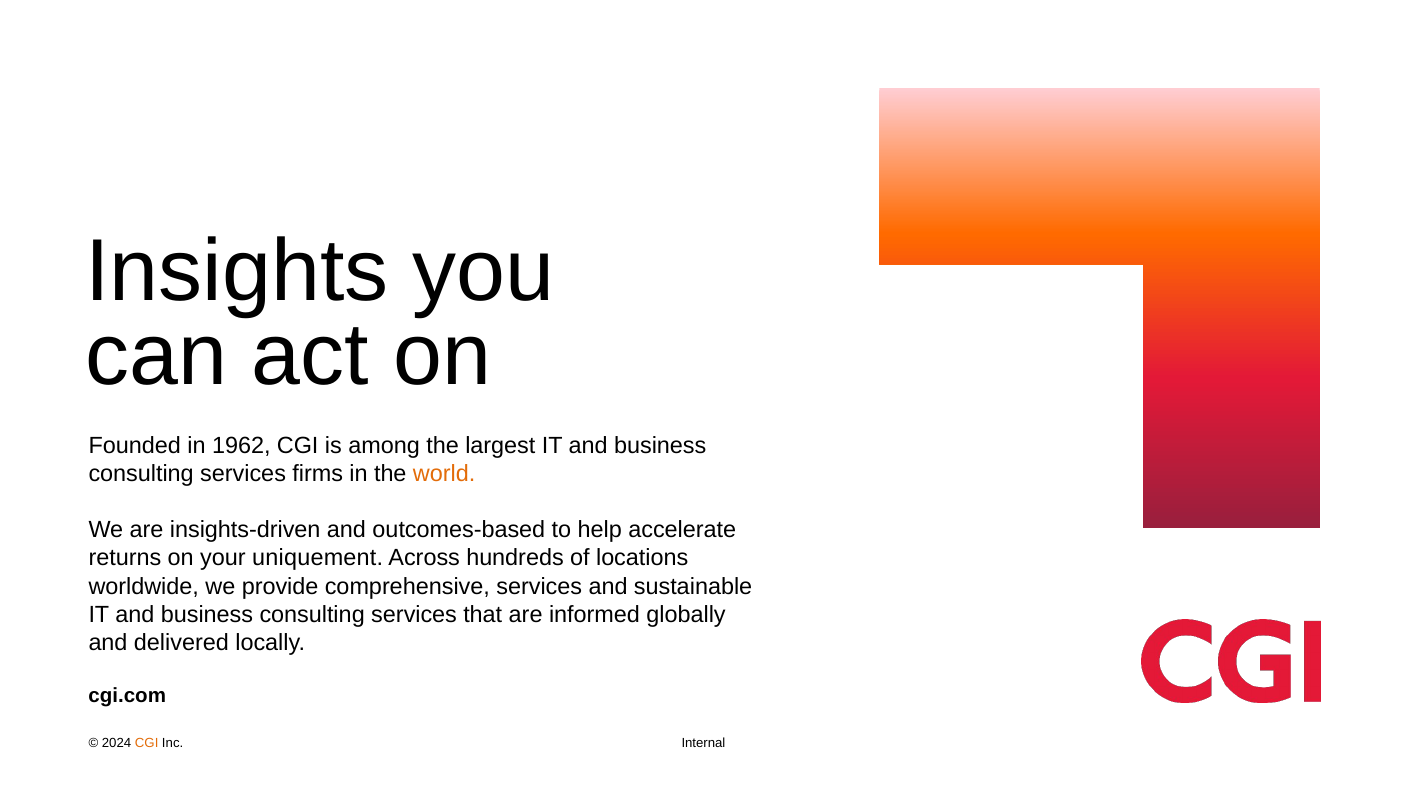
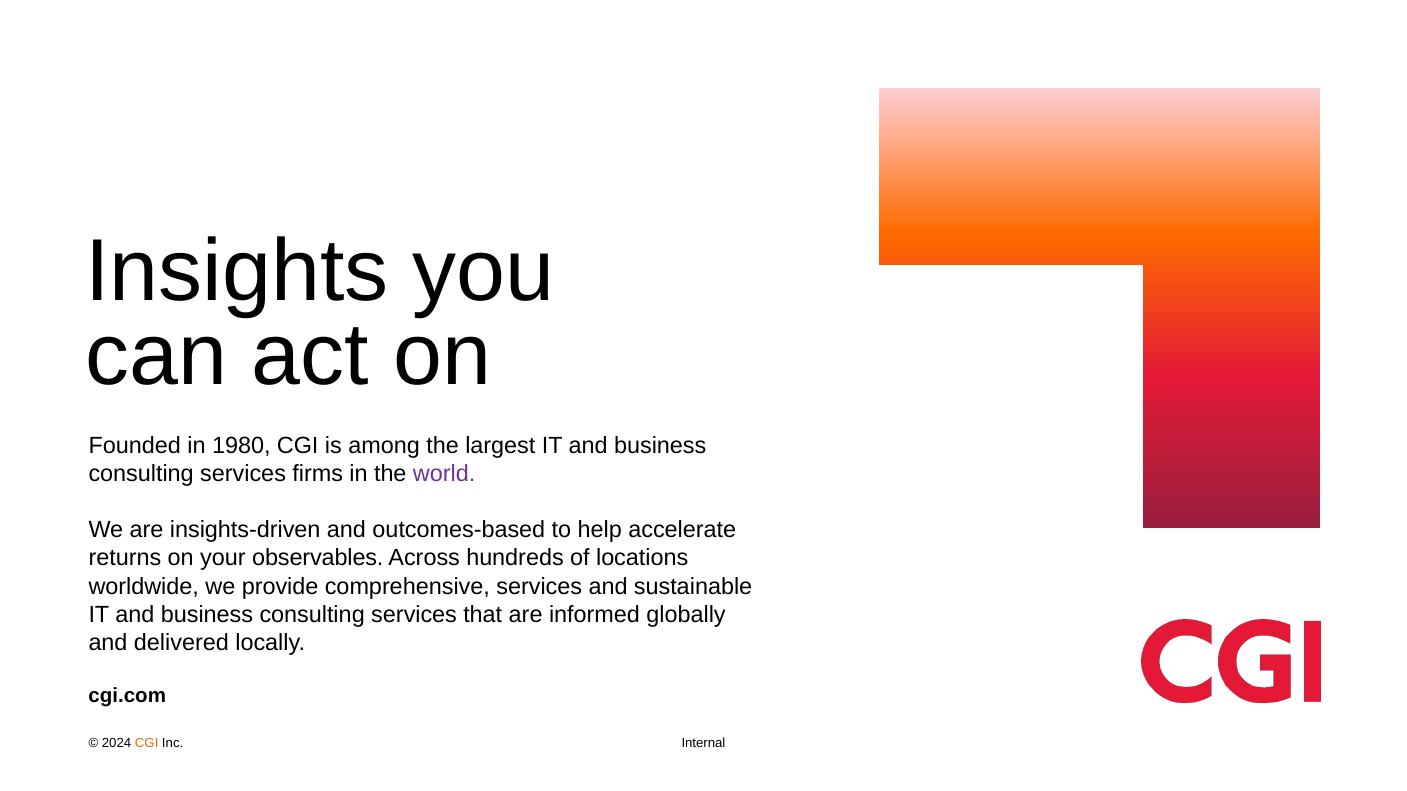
1962: 1962 -> 1980
world colour: orange -> purple
uniquement: uniquement -> observables
